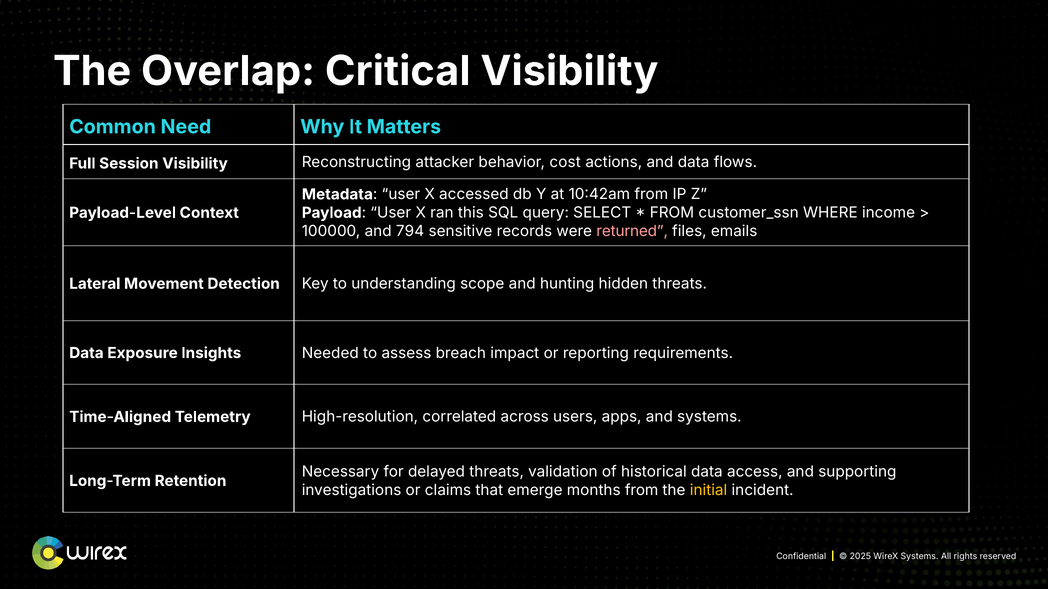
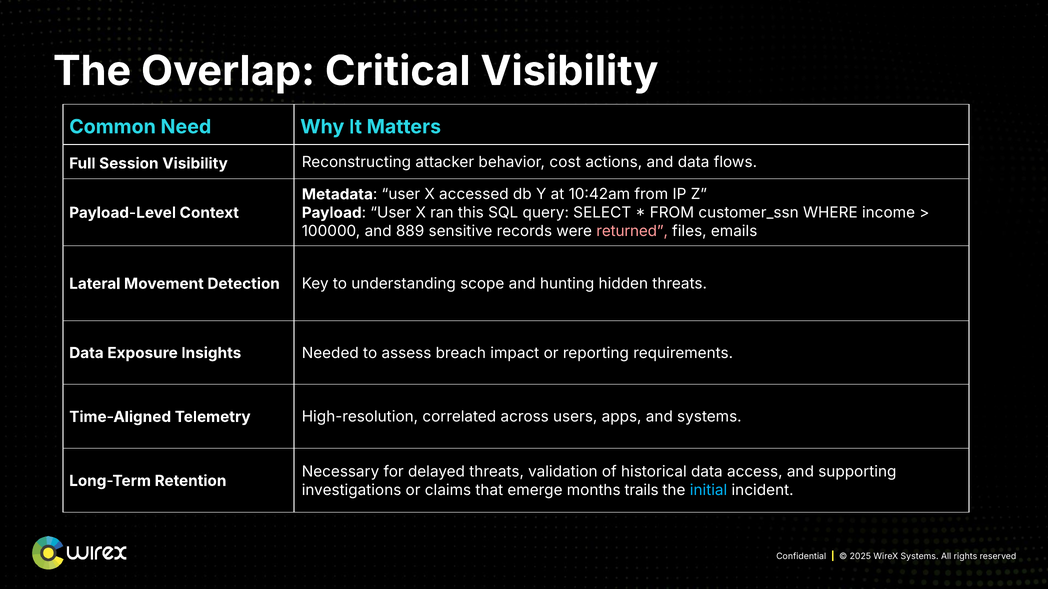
794: 794 -> 889
months from: from -> trails
initial colour: yellow -> light blue
